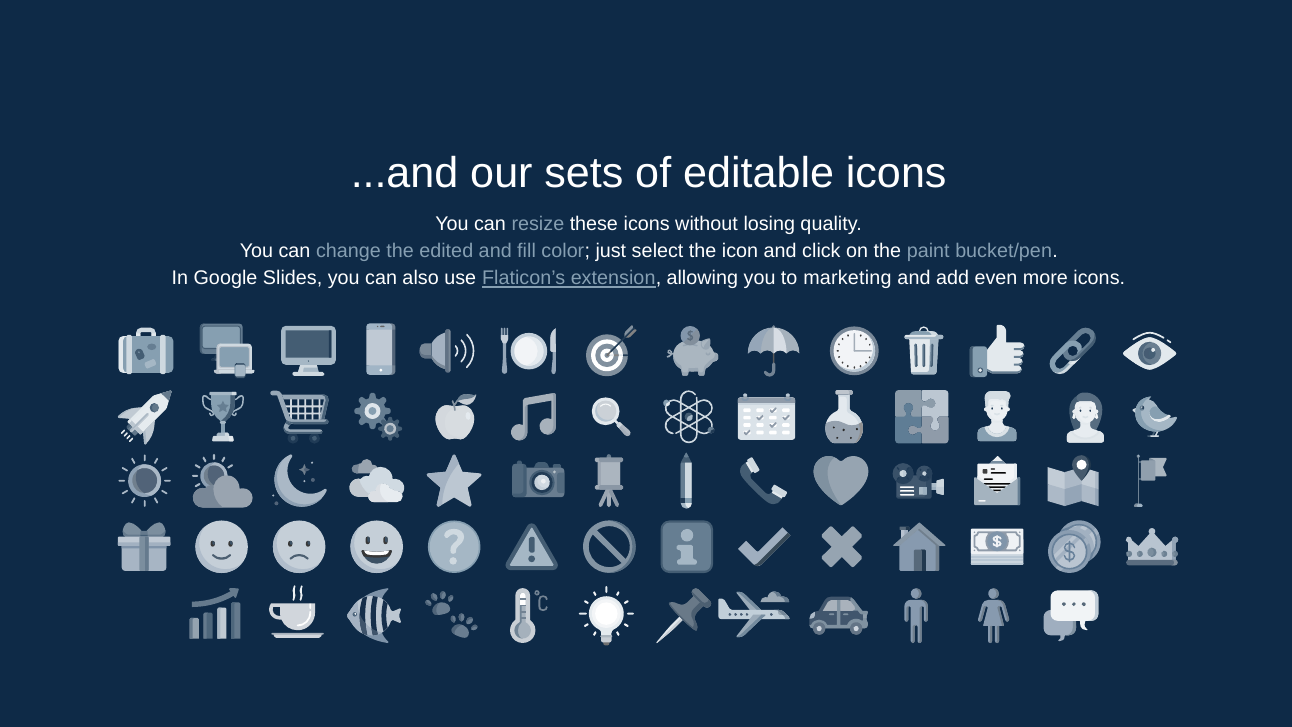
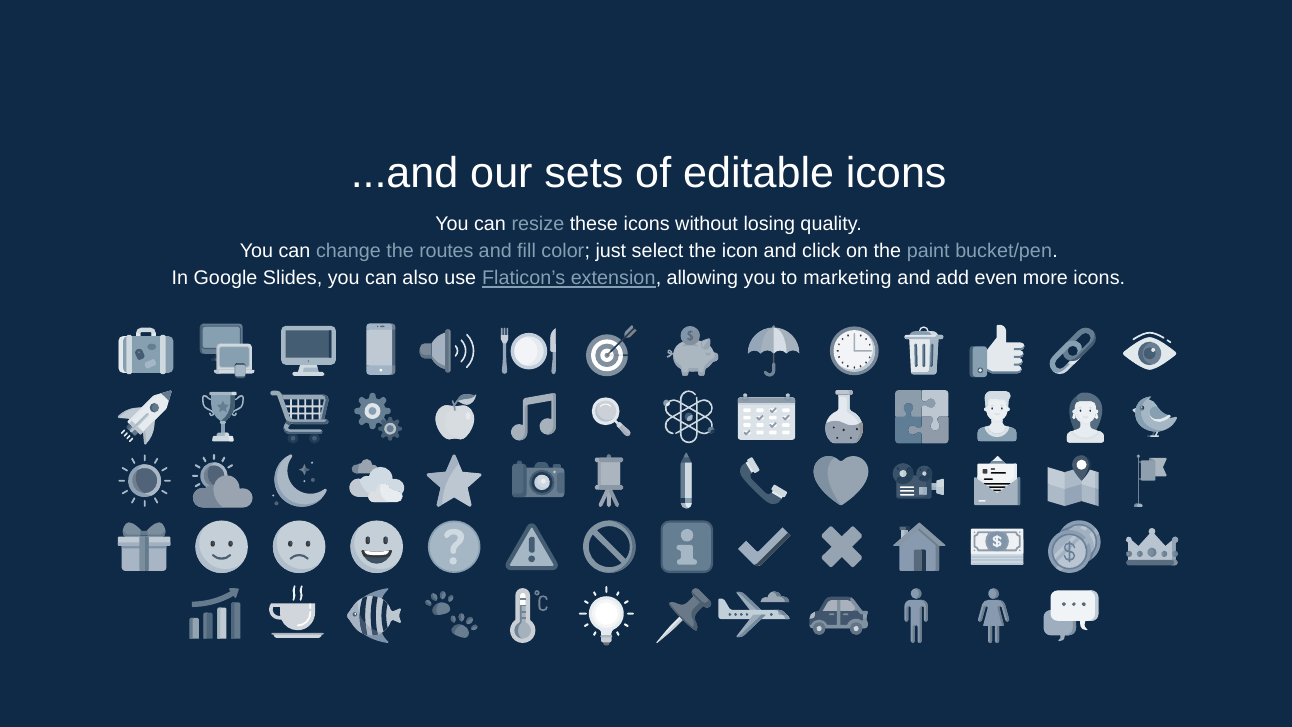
edited: edited -> routes
